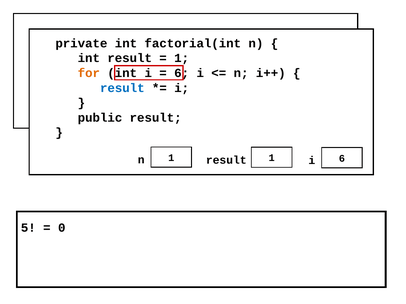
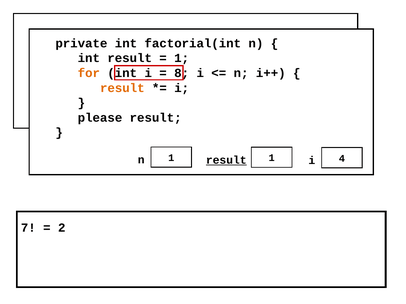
6 at (182, 73): 6 -> 8
result at (122, 88) colour: blue -> orange
public at (100, 118): public -> please
n 6: 6 -> 4
result at (226, 160) underline: none -> present
5: 5 -> 7
0 at (62, 228): 0 -> 2
